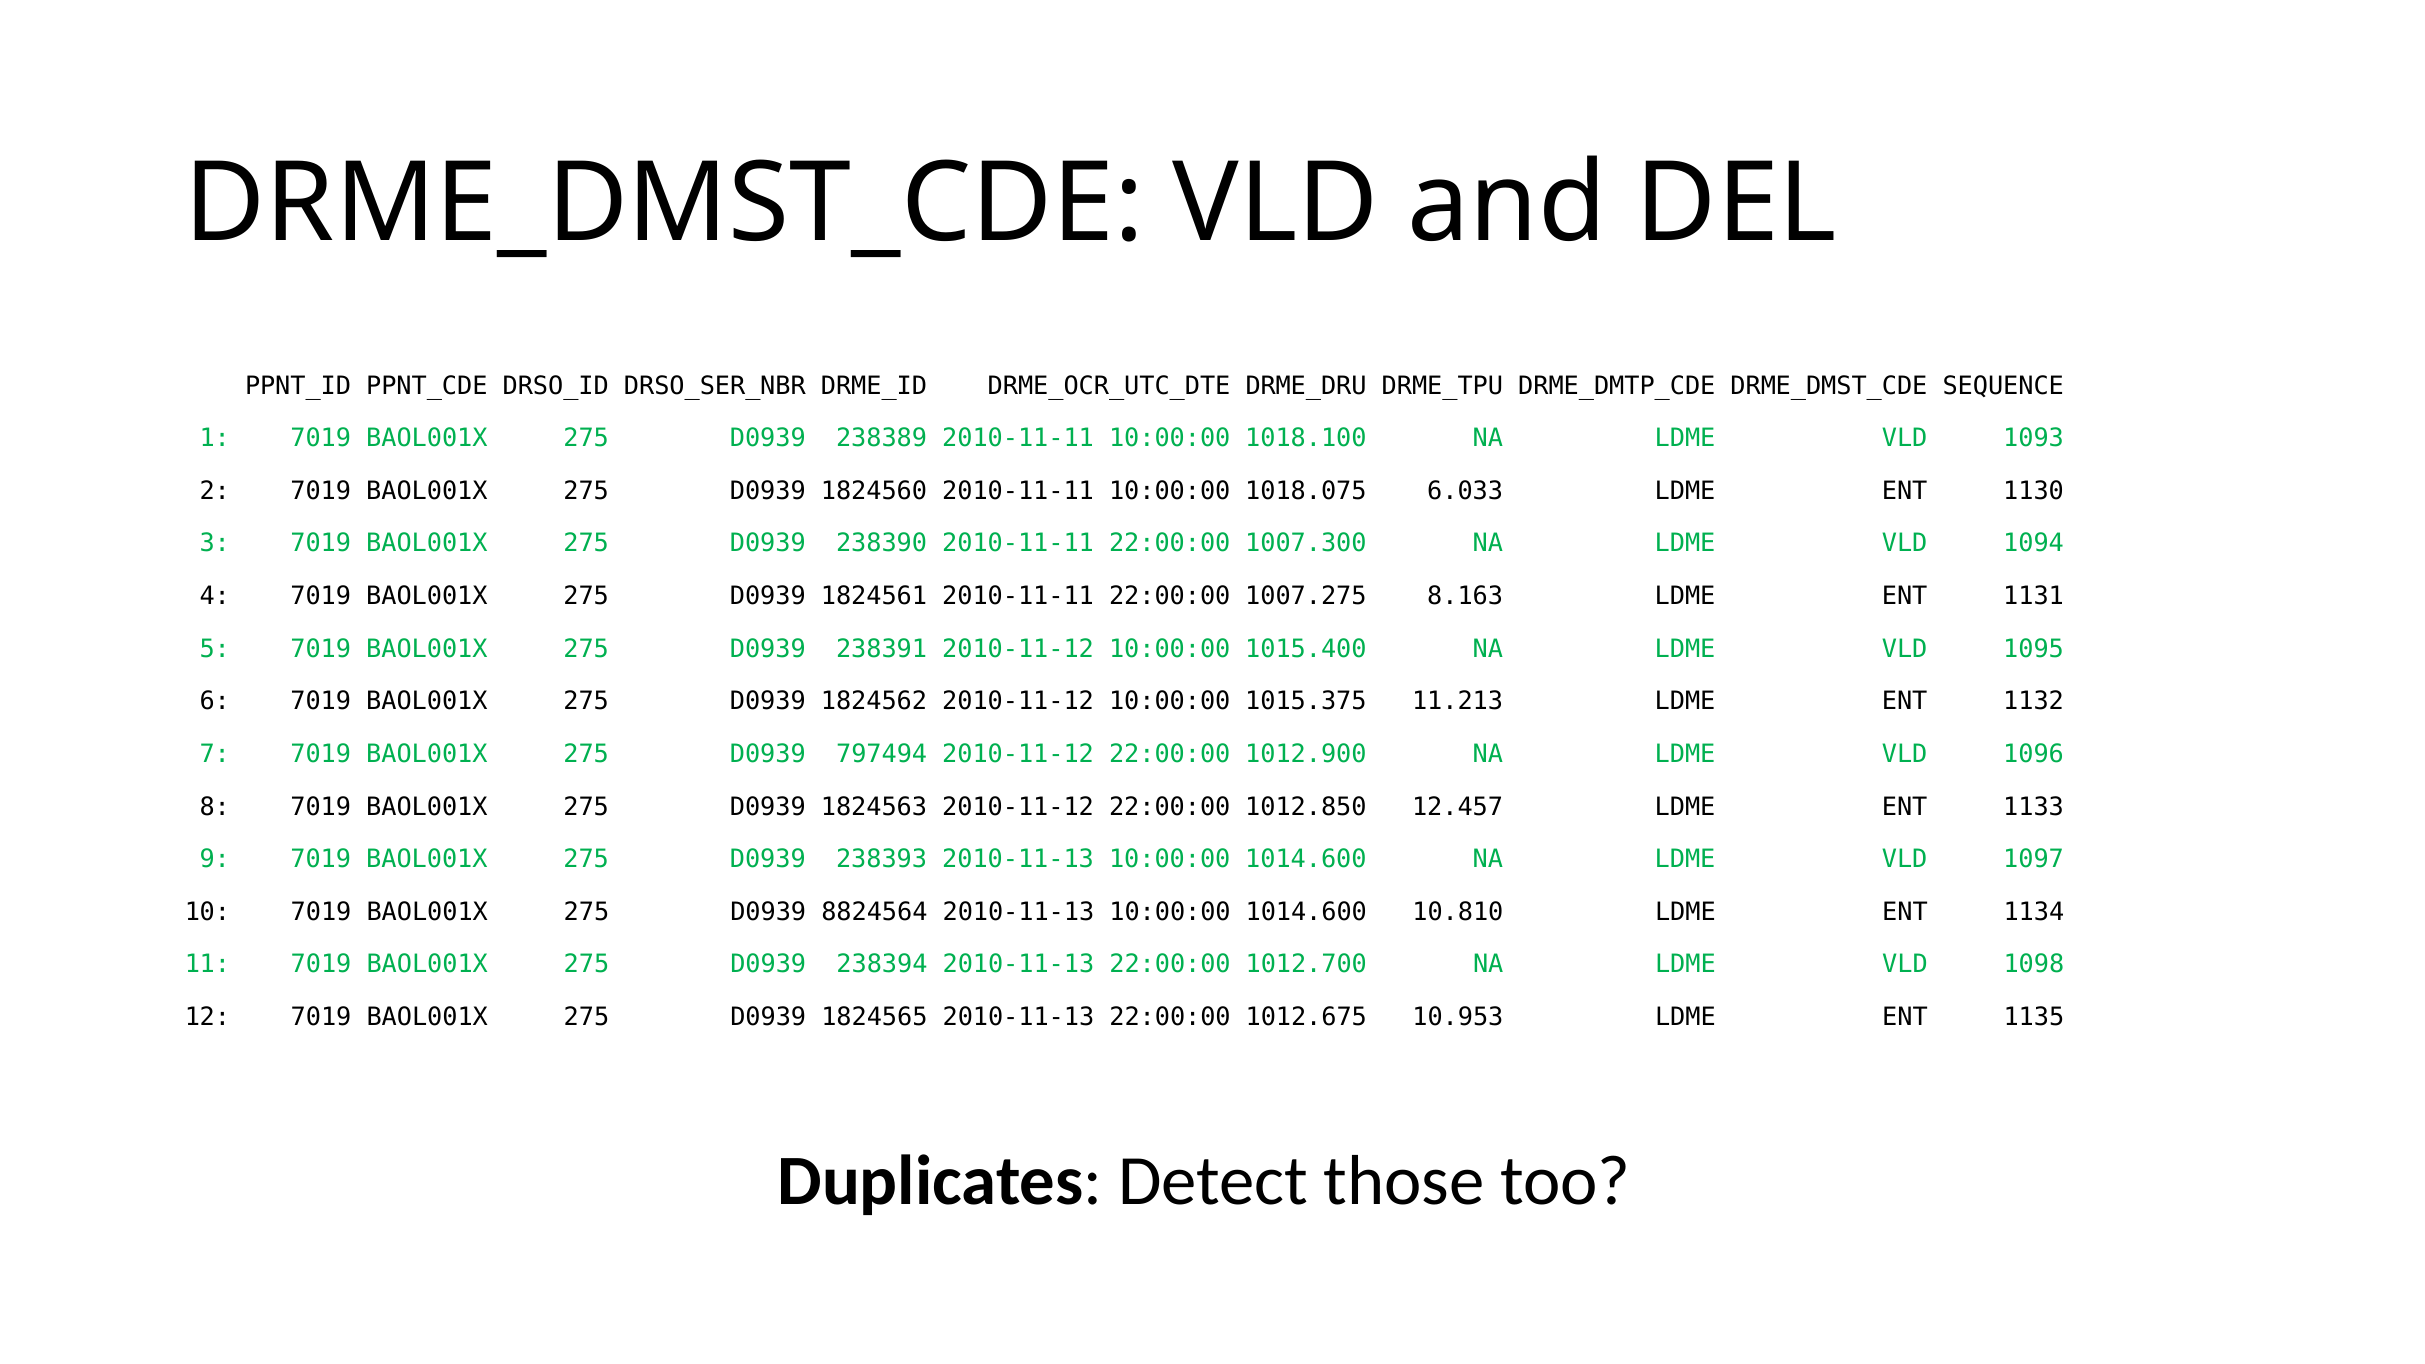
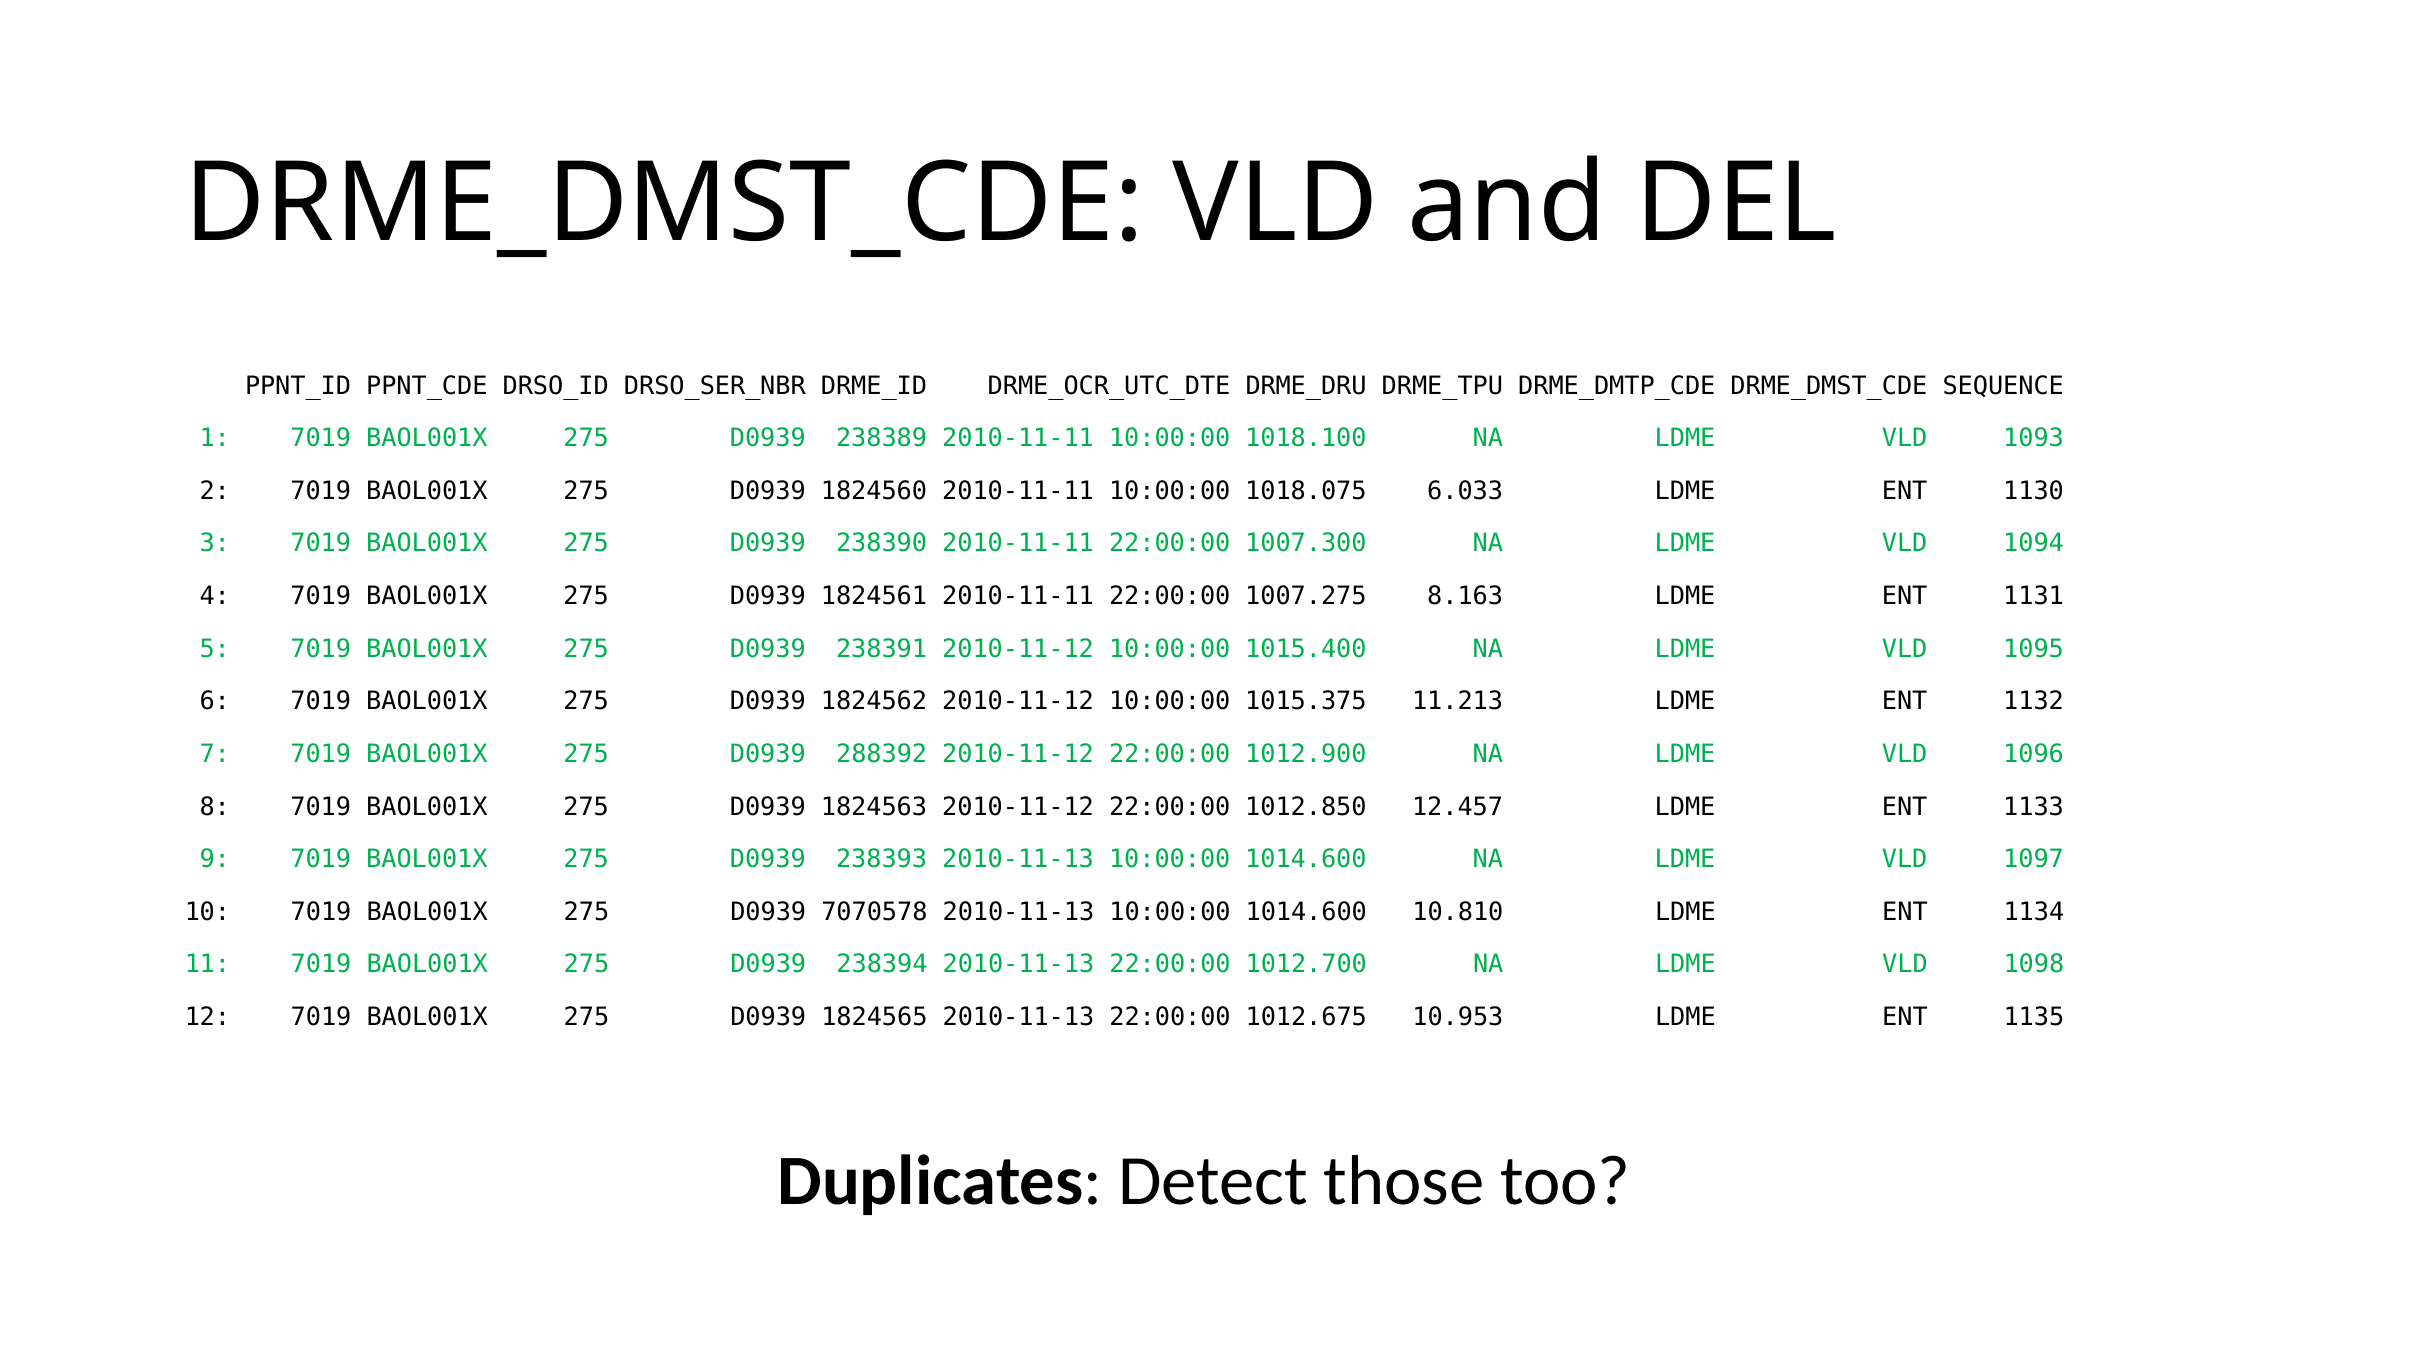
797494: 797494 -> 288392
8824564: 8824564 -> 7070578
